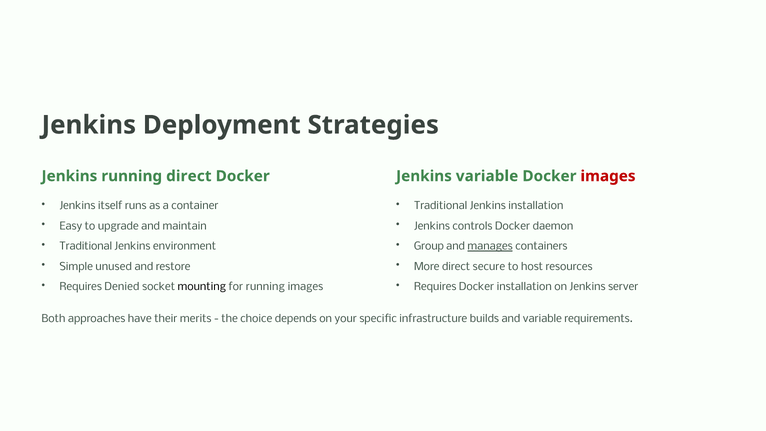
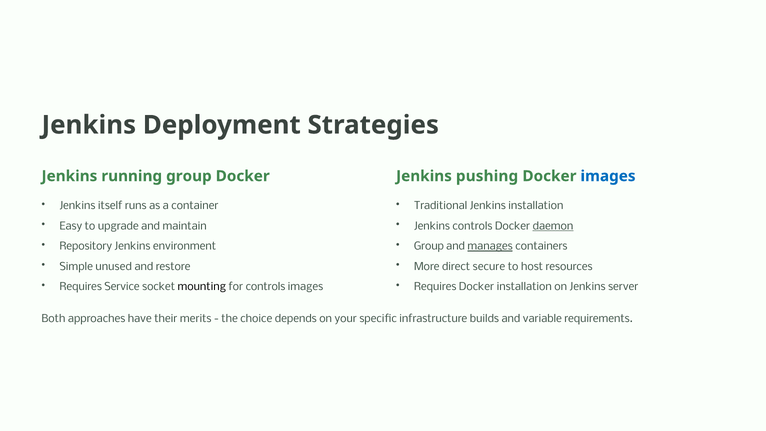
running direct: direct -> group
Jenkins variable: variable -> pushing
images at (608, 176) colour: red -> blue
daemon underline: none -> present
Traditional at (86, 246): Traditional -> Repository
Denied: Denied -> Service
for running: running -> controls
